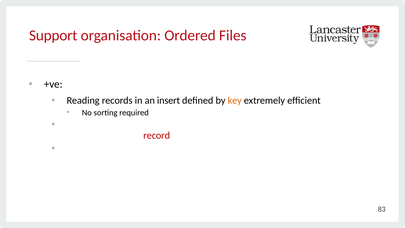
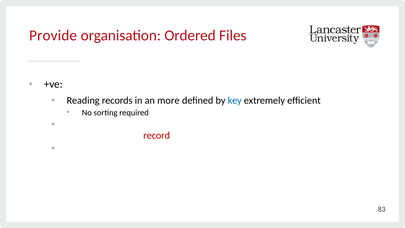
Support: Support -> Provide
insert: insert -> more
key at (235, 100) colour: orange -> blue
